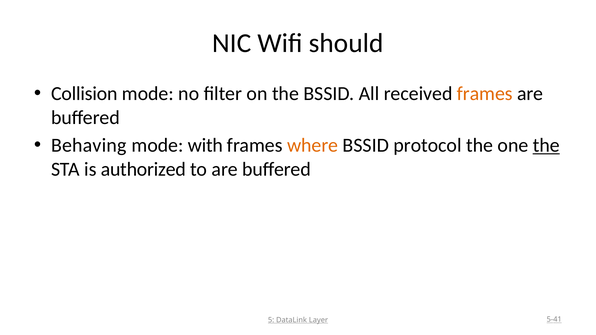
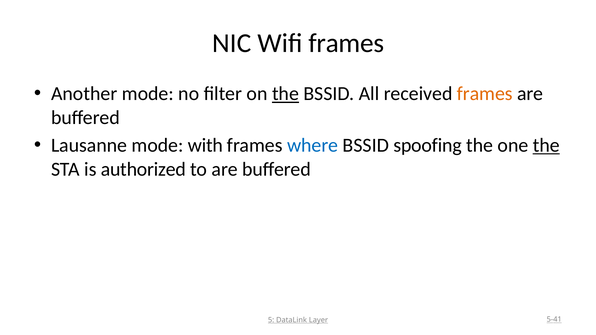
Wifi should: should -> frames
Collision: Collision -> Another
the at (285, 94) underline: none -> present
Behaving: Behaving -> Lausanne
where colour: orange -> blue
protocol: protocol -> spoofing
